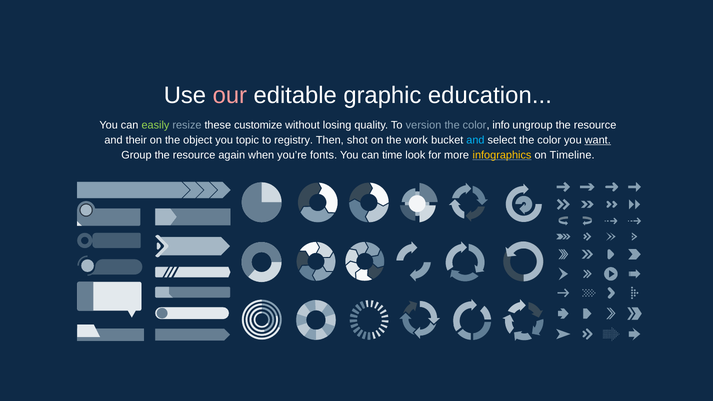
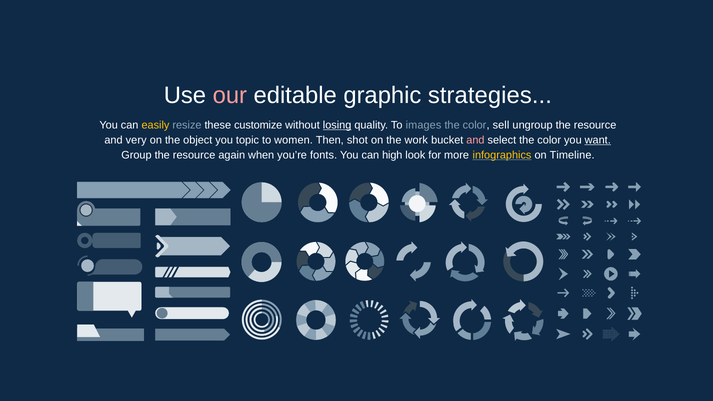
education: education -> strategies
easily colour: light green -> yellow
losing underline: none -> present
version: version -> images
info: info -> sell
their: their -> very
registry: registry -> women
and at (475, 140) colour: light blue -> pink
time: time -> high
